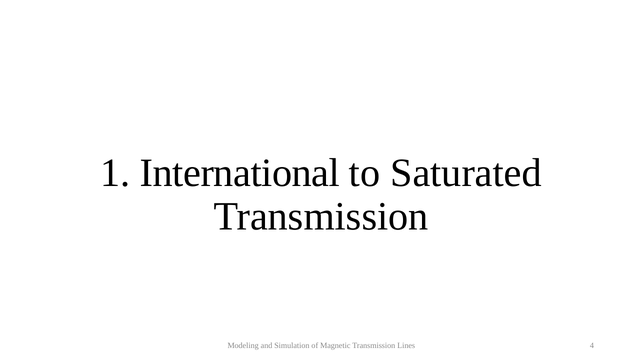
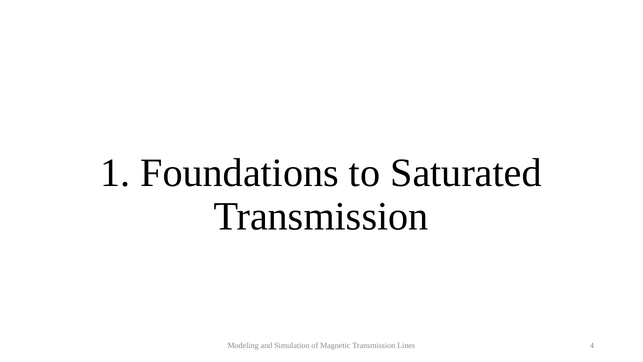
International: International -> Foundations
